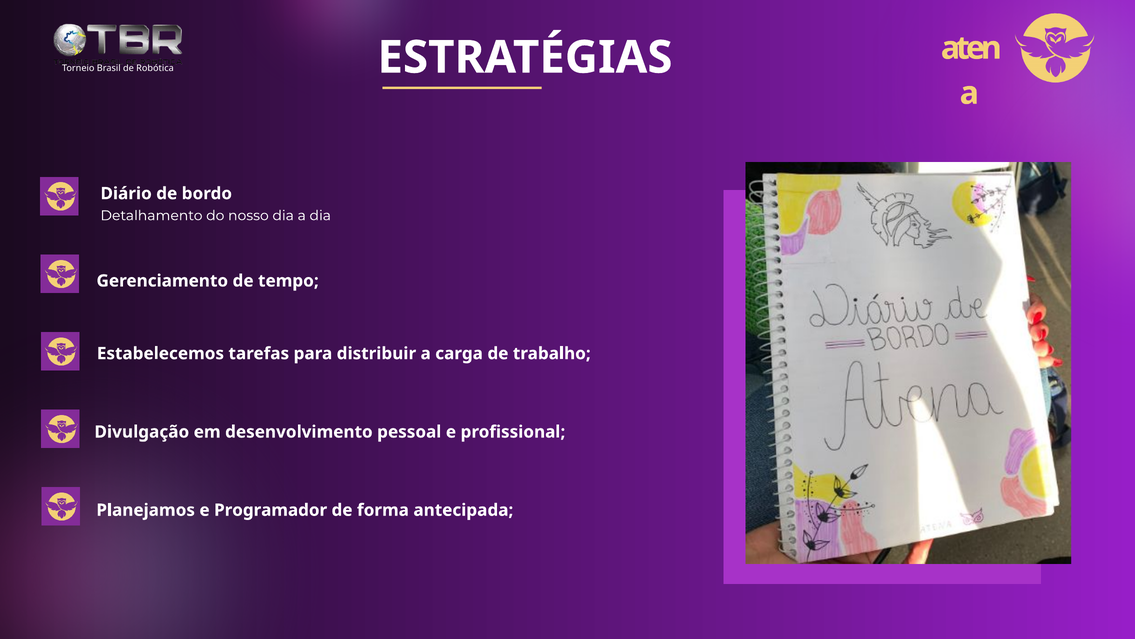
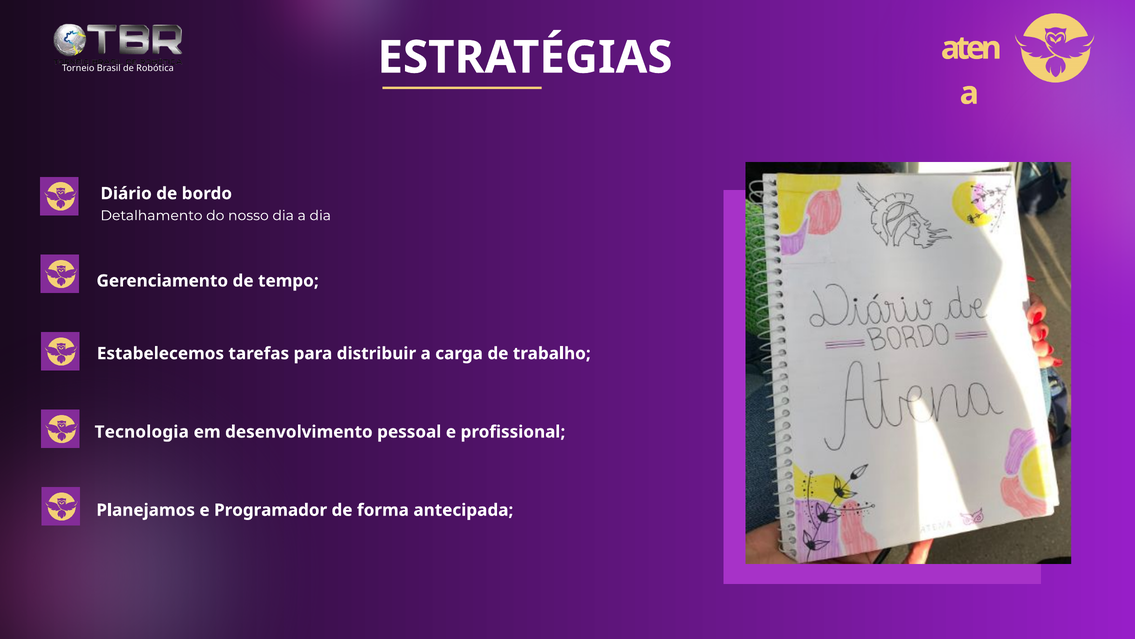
Divulgação: Divulgação -> Tecnologia
